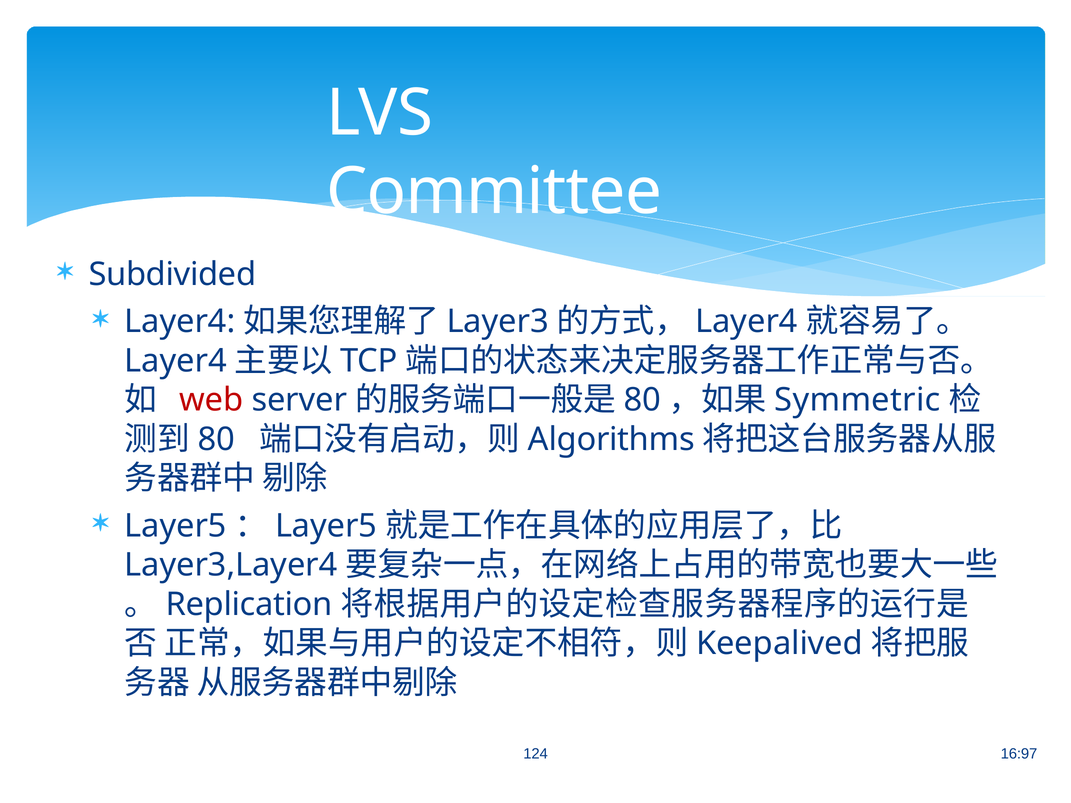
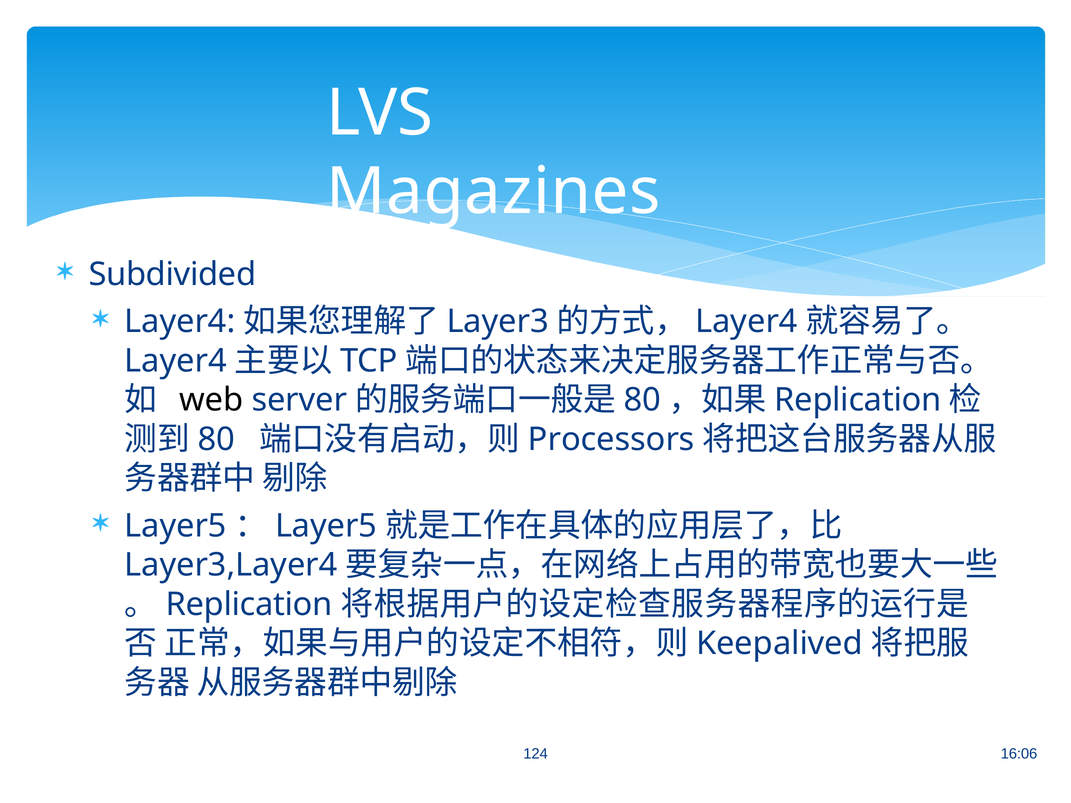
Committee: Committee -> Magazines
web colour: red -> black
Symmetric at (858, 400): Symmetric -> Replication
Algorithms: Algorithms -> Processors
16:97: 16:97 -> 16:06
